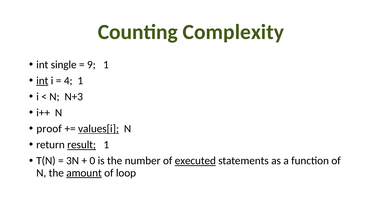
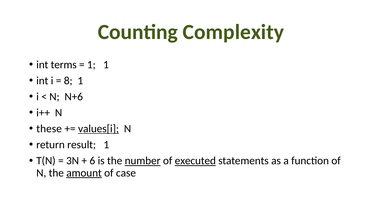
single: single -> terms
9 at (91, 65): 9 -> 1
int at (42, 81) underline: present -> none
4: 4 -> 8
N+3: N+3 -> N+6
proof: proof -> these
result underline: present -> none
0: 0 -> 6
number underline: none -> present
loop: loop -> case
